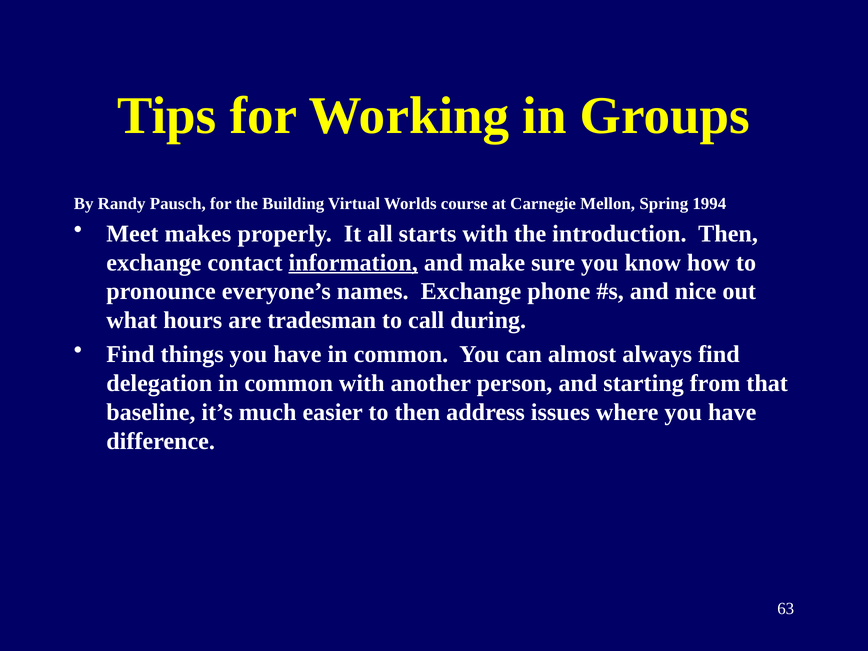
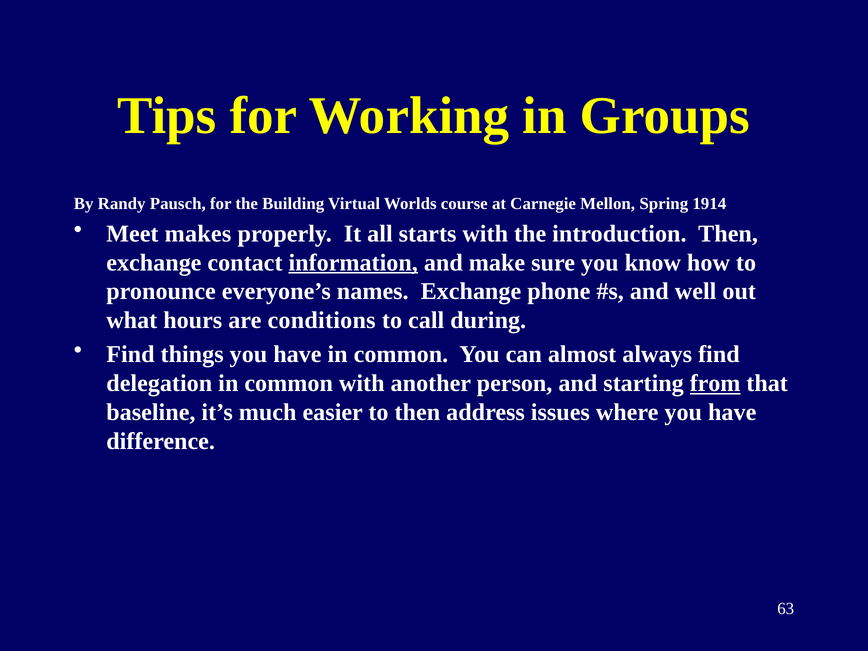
1994: 1994 -> 1914
nice: nice -> well
tradesman: tradesman -> conditions
from underline: none -> present
